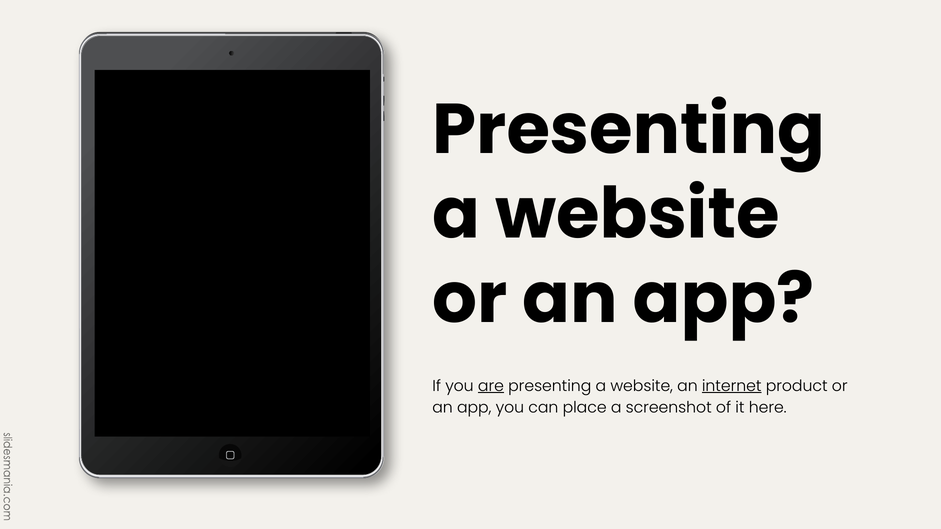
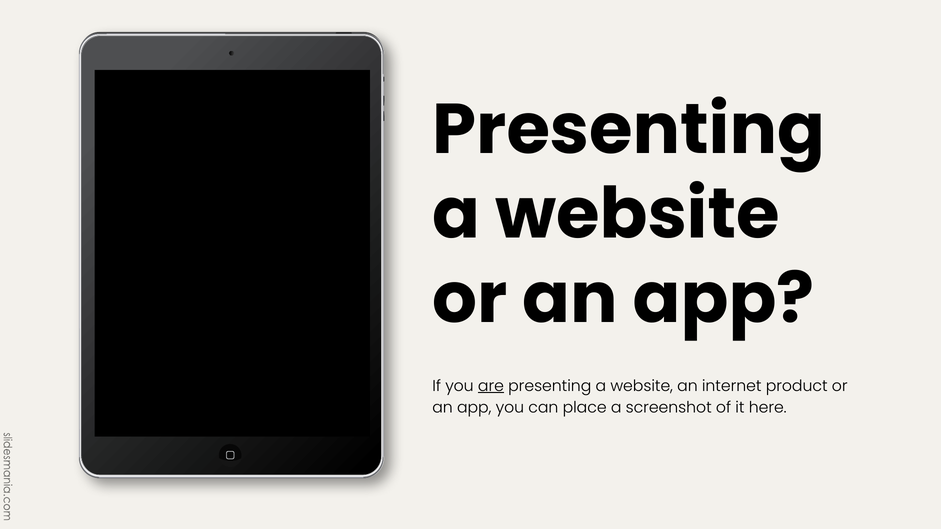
internet underline: present -> none
